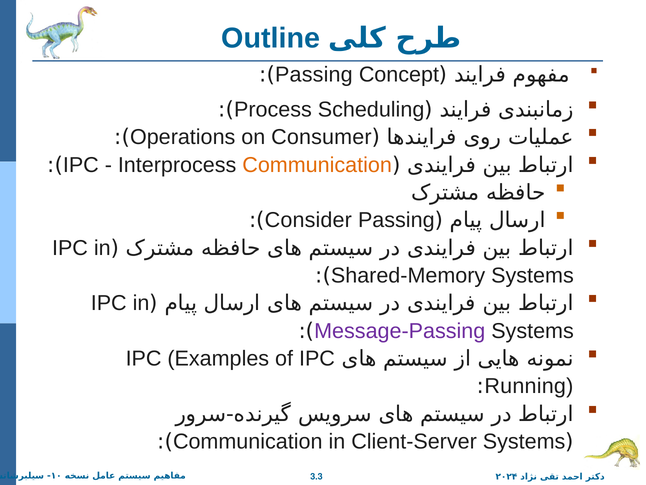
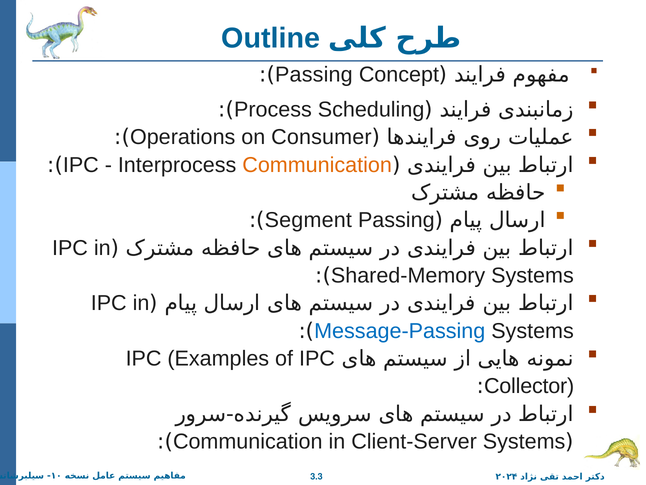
Consider: Consider -> Segment
Message-Passing colour: purple -> blue
Running: Running -> Collector
